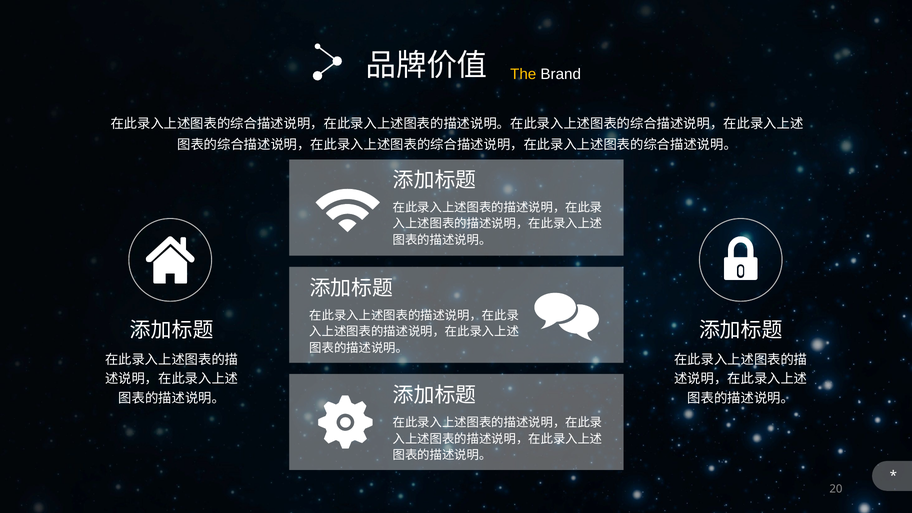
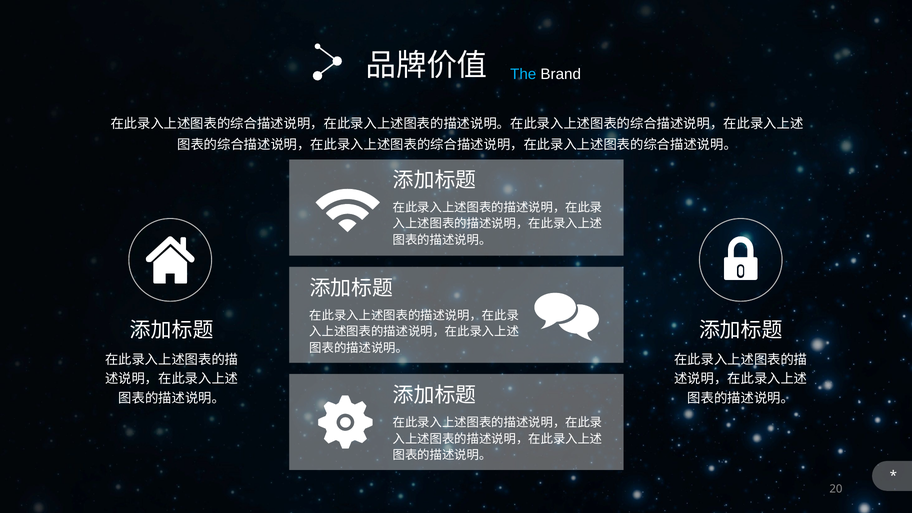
The colour: yellow -> light blue
